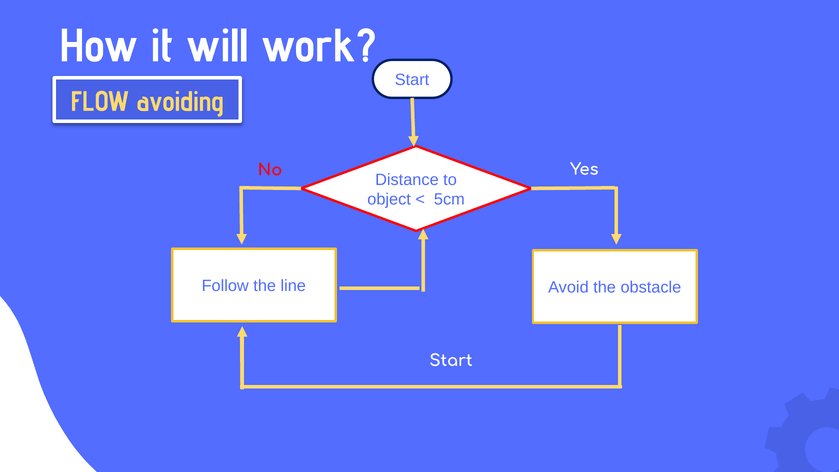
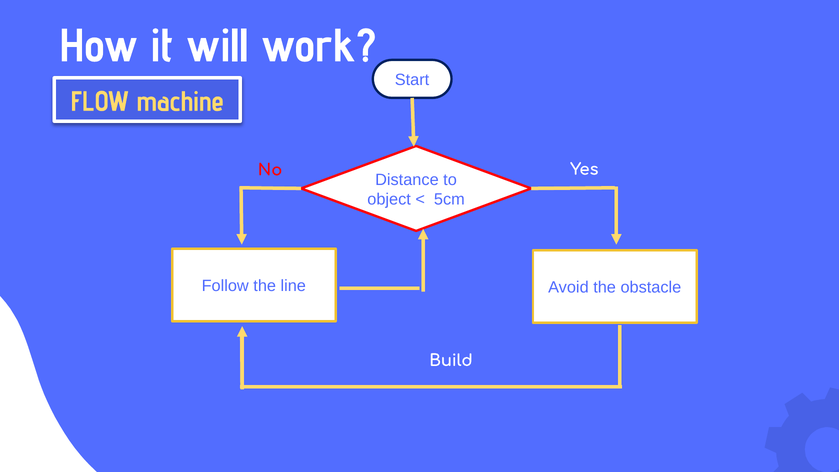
avoiding: avoiding -> machine
Start at (451, 361): Start -> Build
